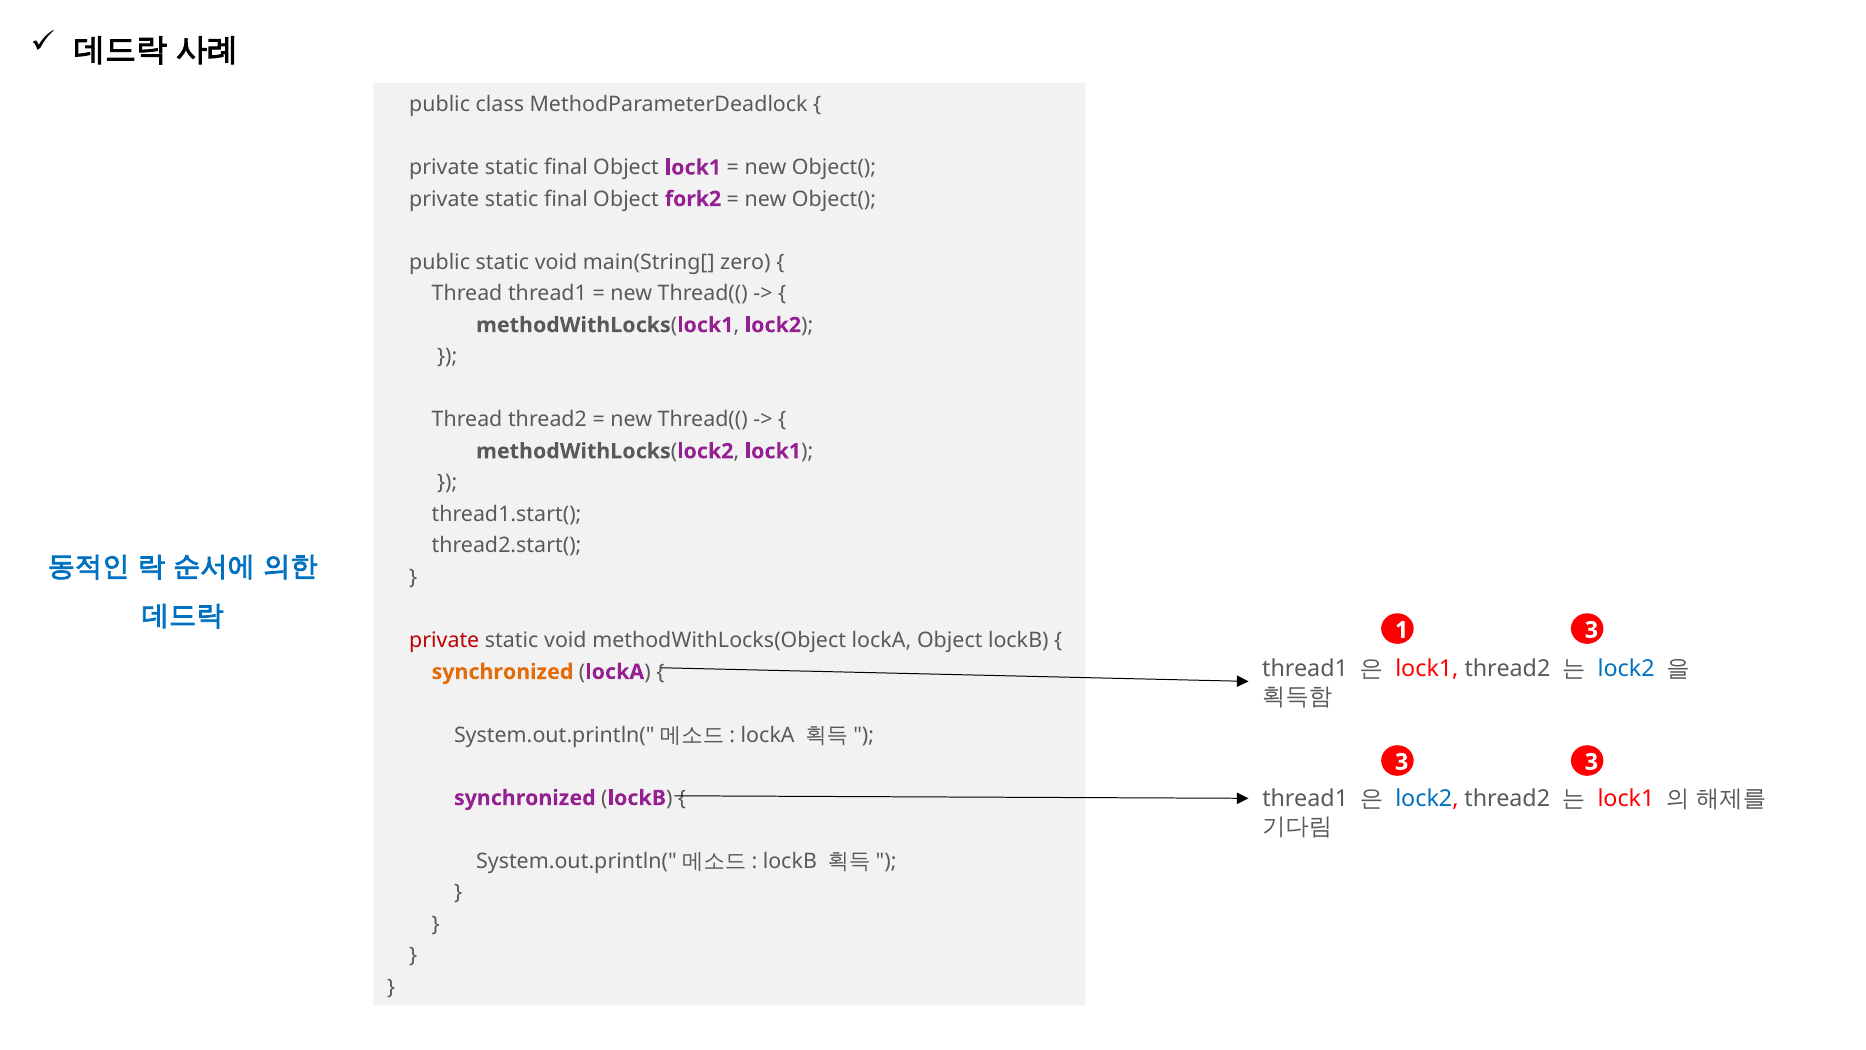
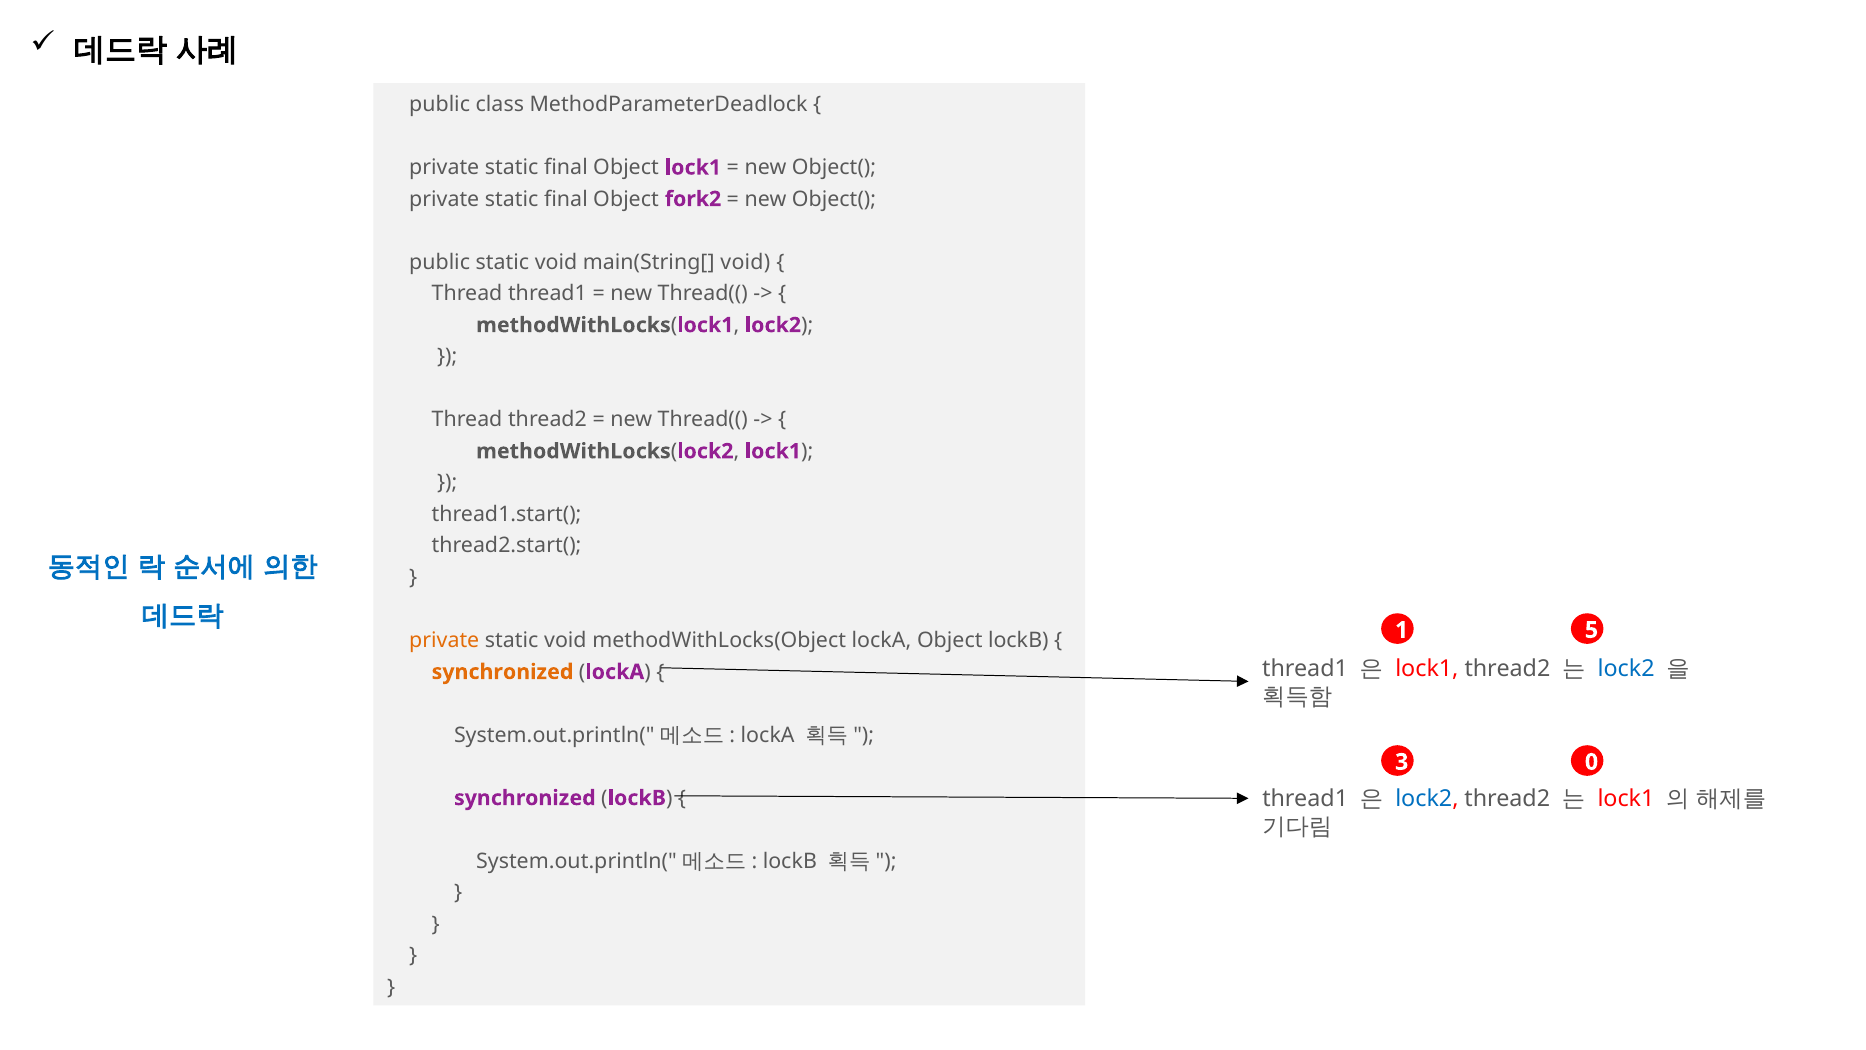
main(String[ zero: zero -> void
1 3: 3 -> 5
private at (444, 640) colour: red -> orange
3 at (1592, 762): 3 -> 0
